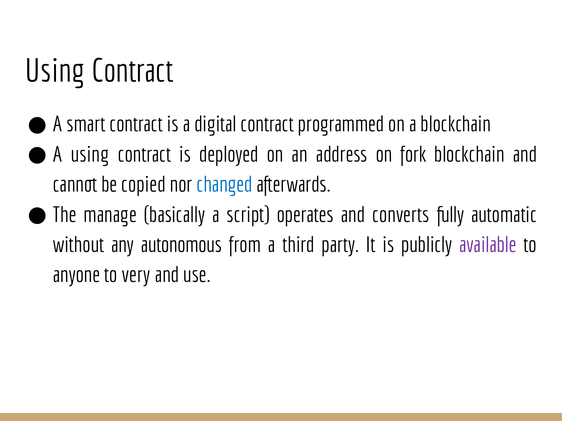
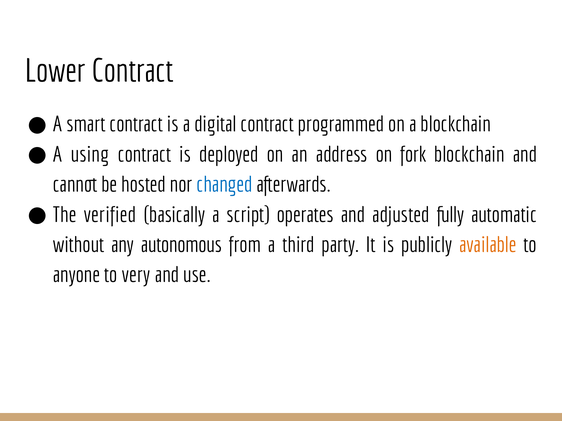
Using at (55, 71): Using -> Lower
copied: copied -> hosted
manage: manage -> verified
converts: converts -> adjusted
available colour: purple -> orange
